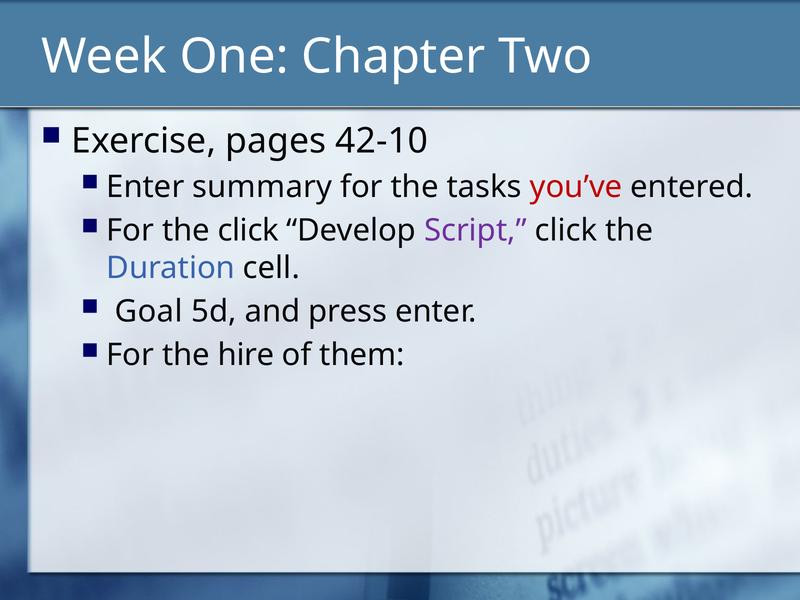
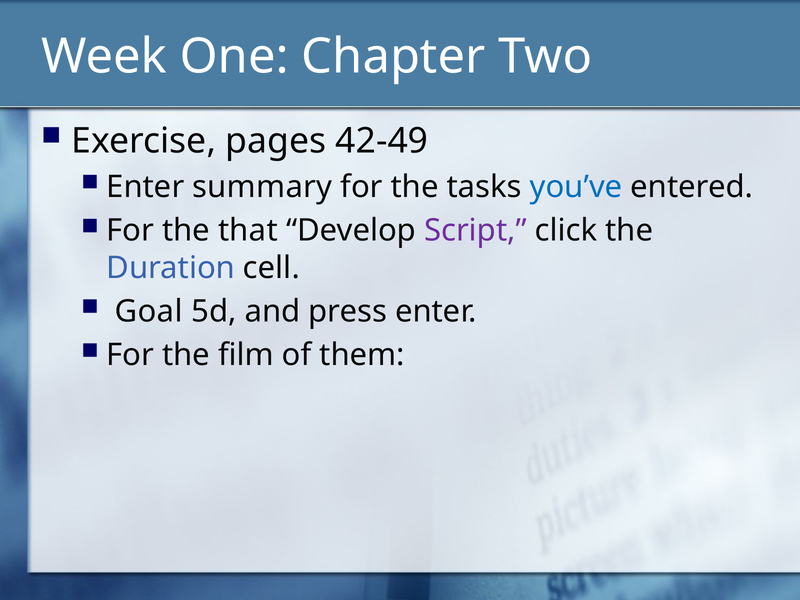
42-10: 42-10 -> 42-49
you’ve colour: red -> blue
the click: click -> that
hire: hire -> film
